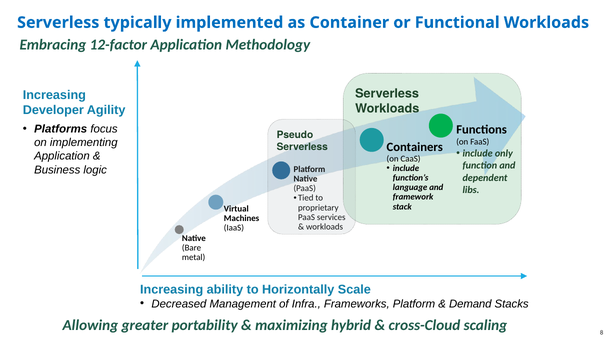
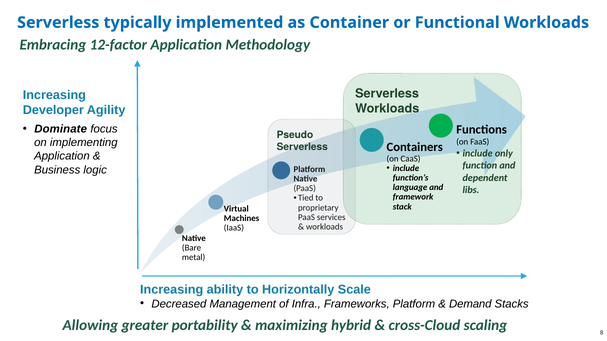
Platforms: Platforms -> Dominate
